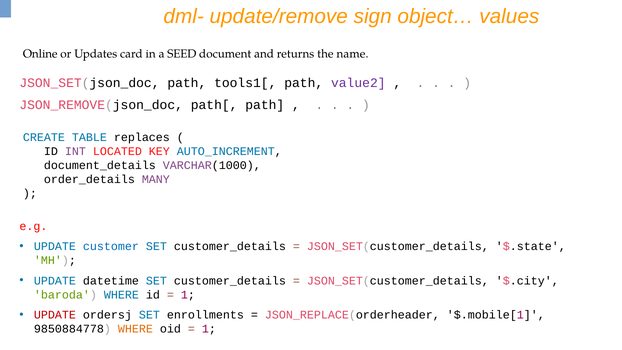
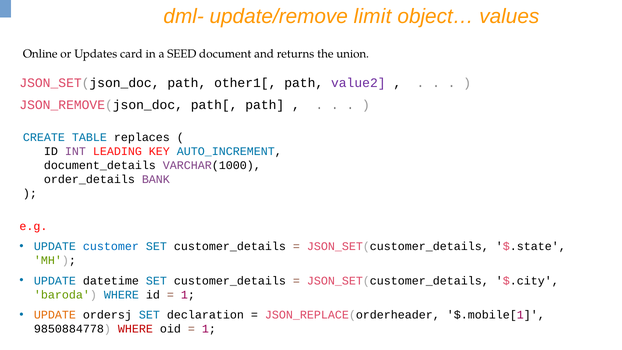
sign: sign -> limit
name: name -> union
tools1[: tools1[ -> other1[
LOCATED: LOCATED -> LEADING
MANY: MANY -> BANK
UPDATE at (55, 315) colour: red -> orange
enrollments: enrollments -> declaration
WHERE at (135, 329) colour: orange -> red
